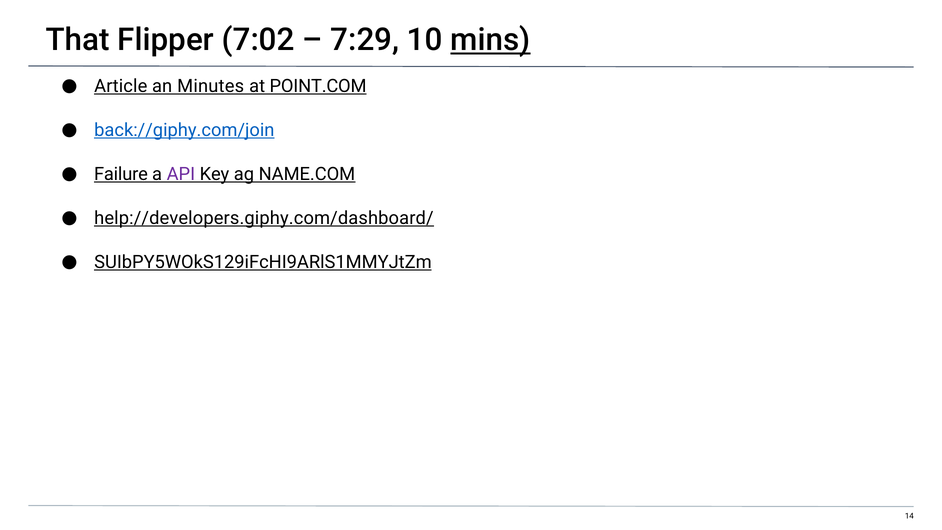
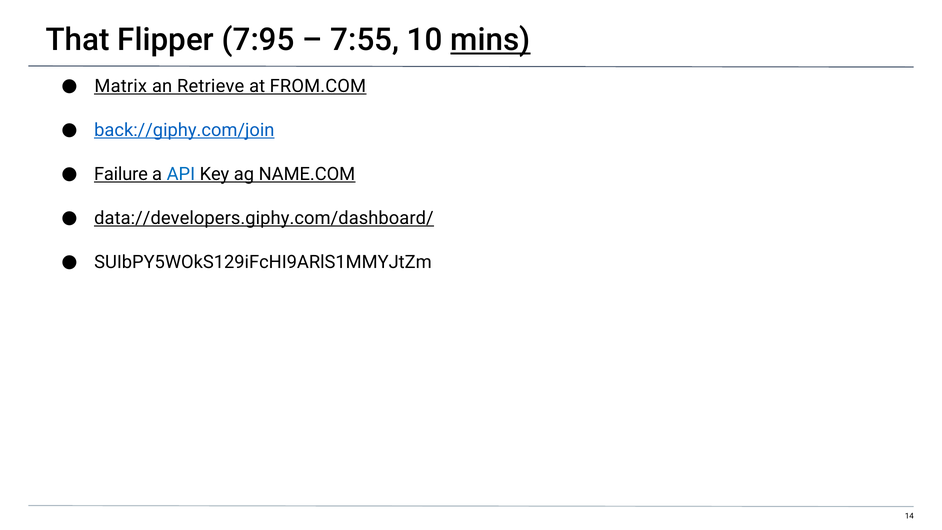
7:02: 7:02 -> 7:95
7:29: 7:29 -> 7:55
Article: Article -> Matrix
Minutes: Minutes -> Retrieve
POINT.COM: POINT.COM -> FROM.COM
API colour: purple -> blue
help://developers.giphy.com/dashboard/: help://developers.giphy.com/dashboard/ -> data://developers.giphy.com/dashboard/
SUIbPY5WOkS129iFcHI9ARlS1MMYJtZm underline: present -> none
